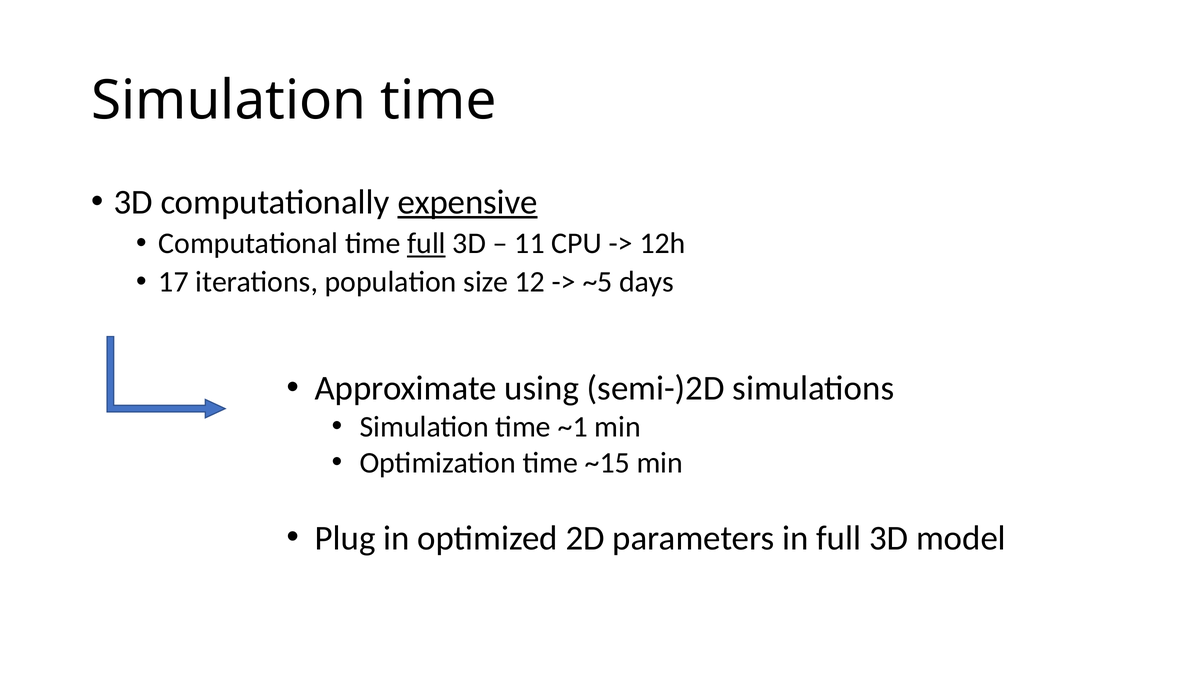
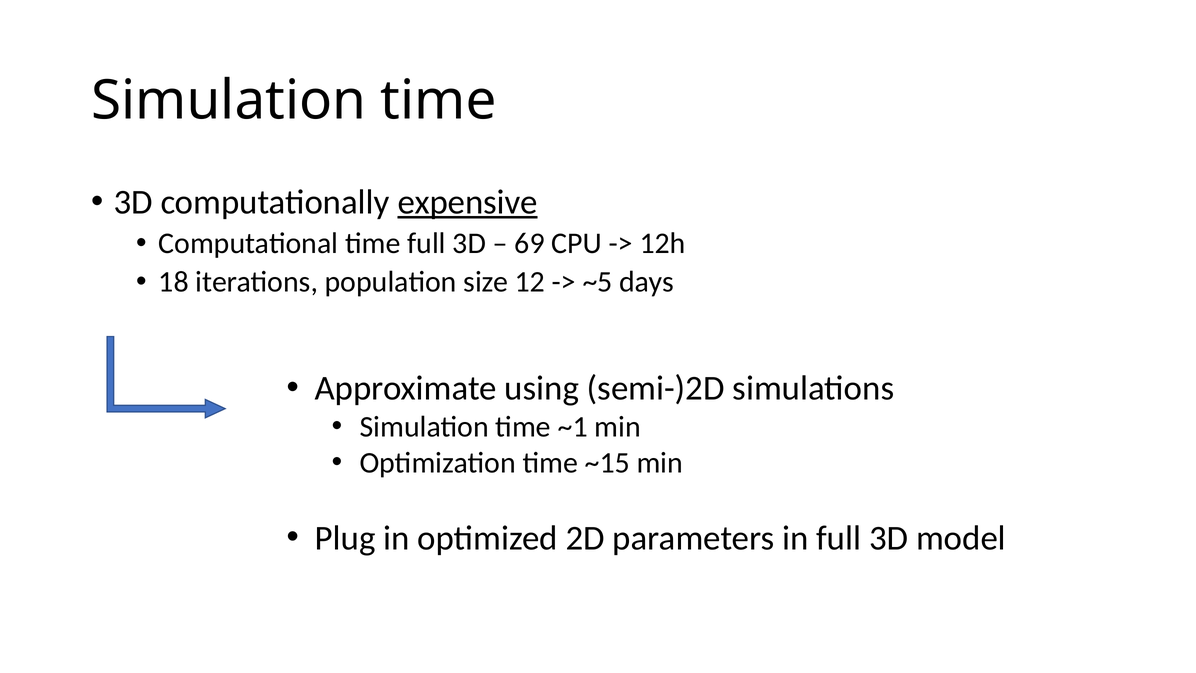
full at (426, 243) underline: present -> none
11: 11 -> 69
17: 17 -> 18
